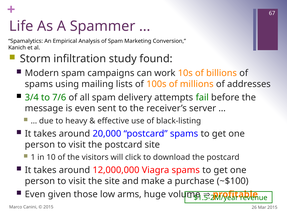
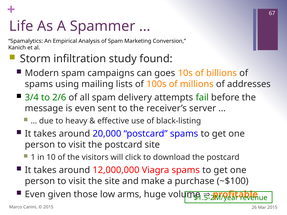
work: work -> goes
7/6: 7/6 -> 2/6
